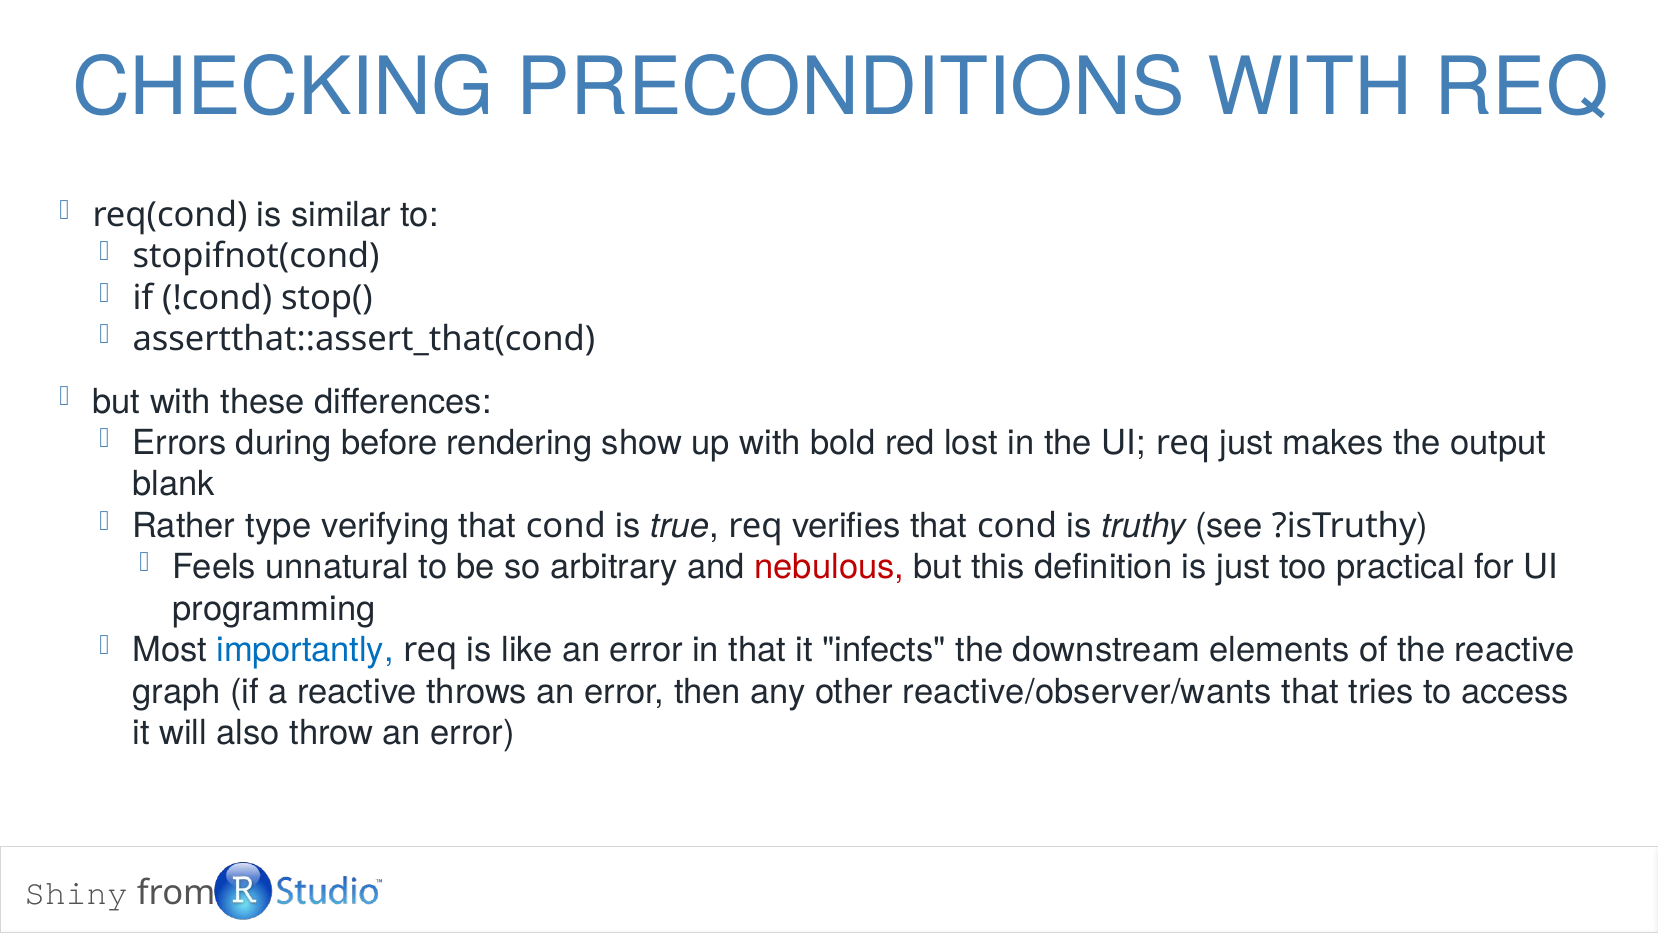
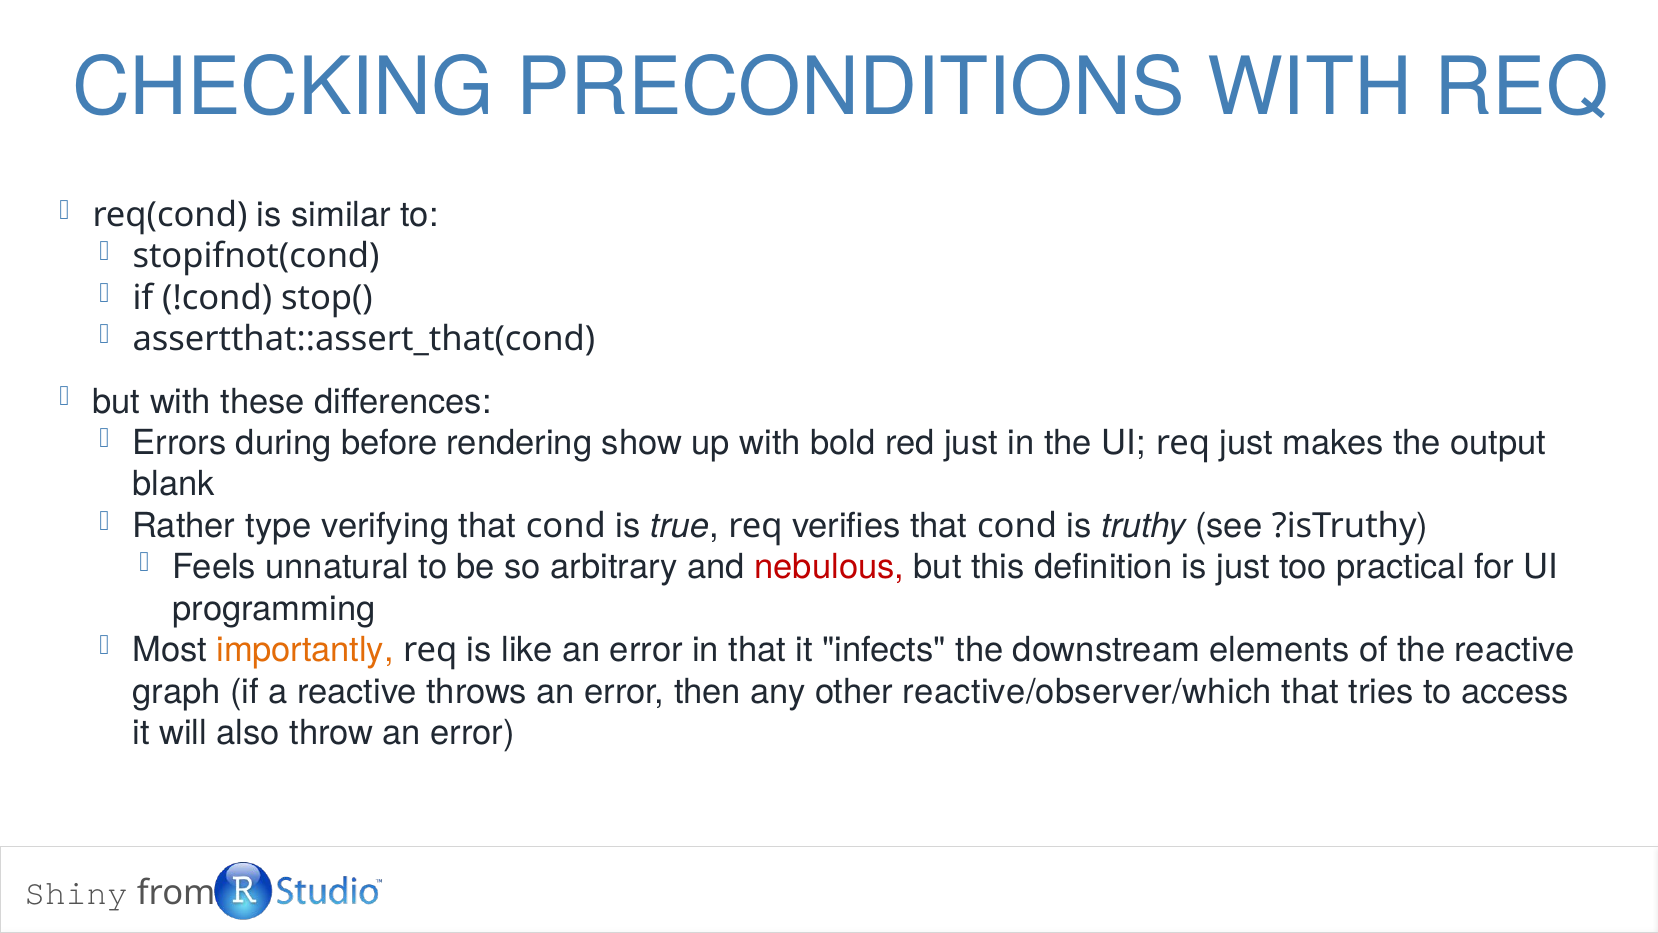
red lost: lost -> just
importantly colour: blue -> orange
reactive/observer/wants: reactive/observer/wants -> reactive/observer/which
